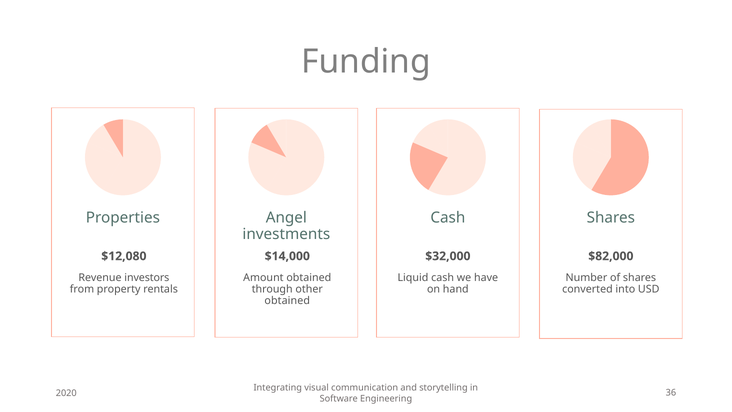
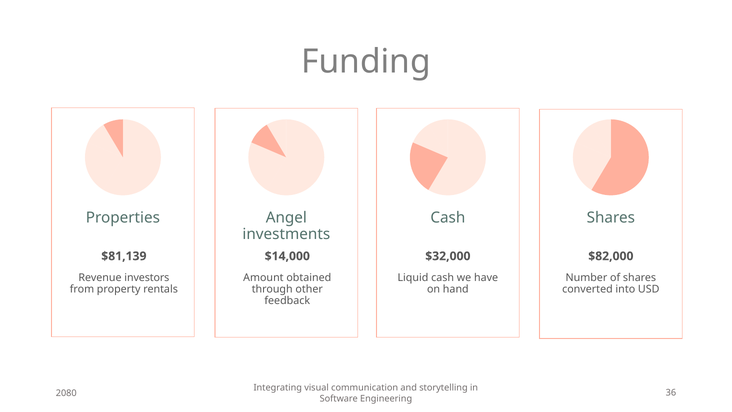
$12,080: $12,080 -> $81,139
obtained at (287, 301): obtained -> feedback
2020: 2020 -> 2080
